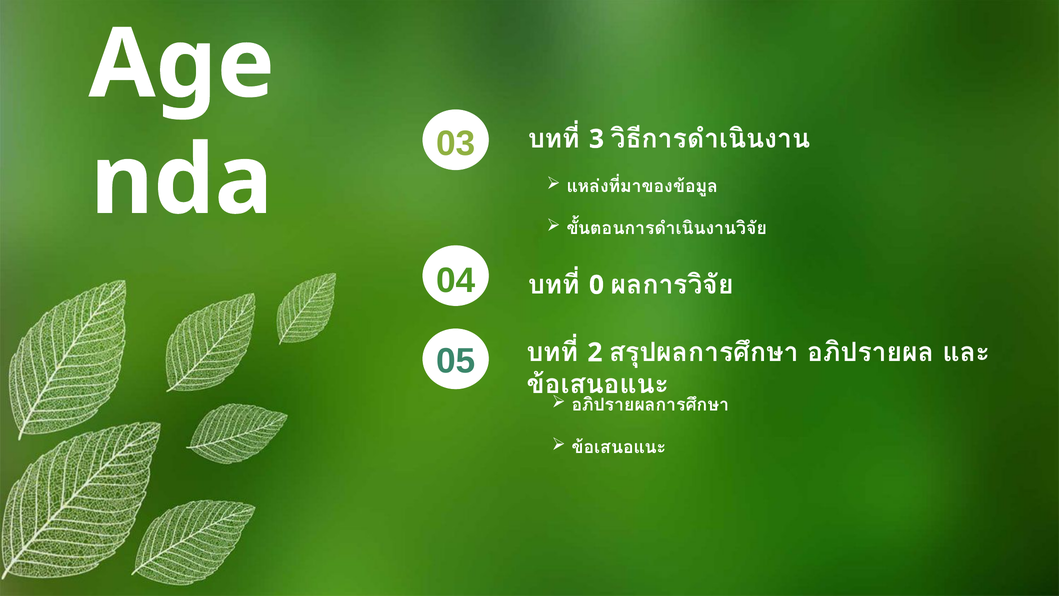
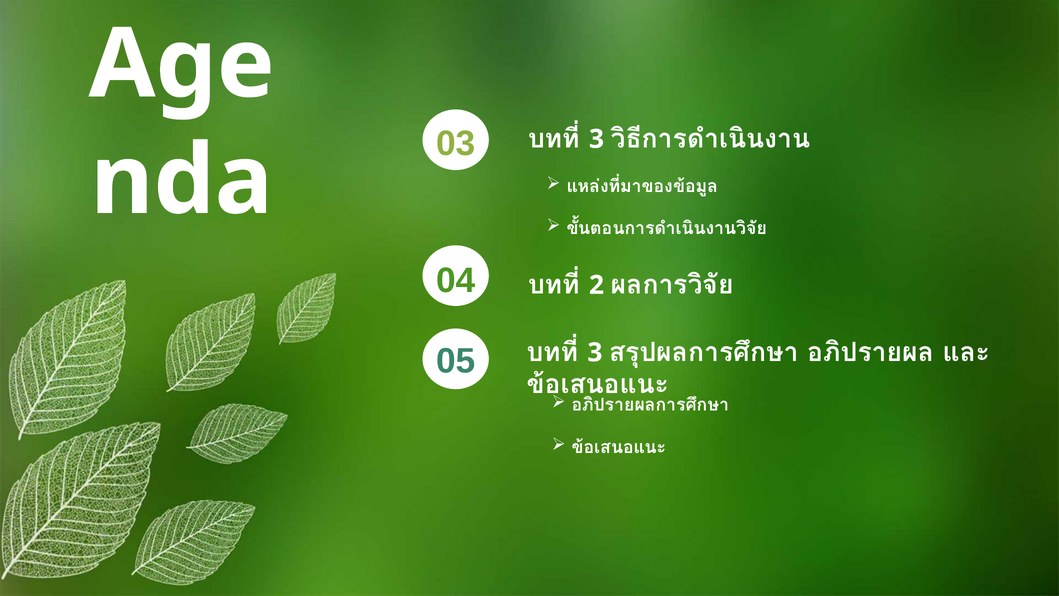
0: 0 -> 2
2 at (595, 352): 2 -> 3
